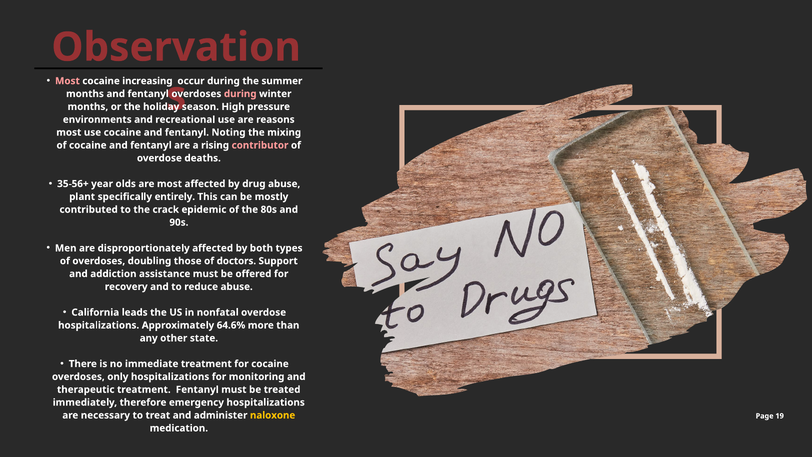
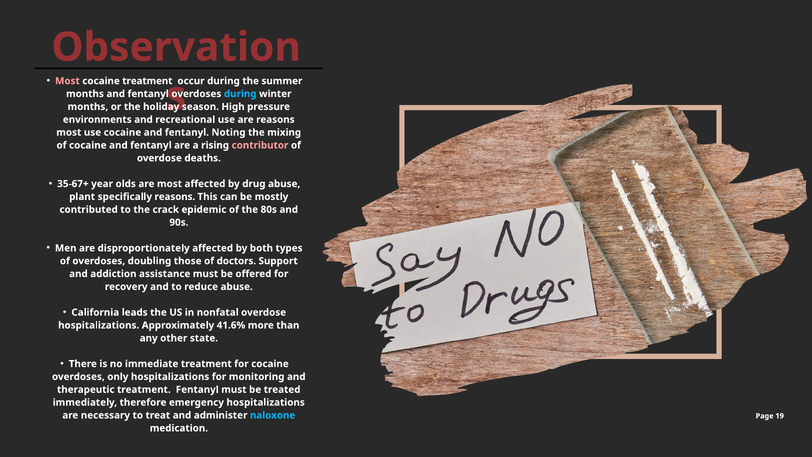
cocaine increasing: increasing -> treatment
during at (240, 94) colour: pink -> light blue
35-56+: 35-56+ -> 35-67+
specifically entirely: entirely -> reasons
64.6%: 64.6% -> 41.6%
naloxone colour: yellow -> light blue
